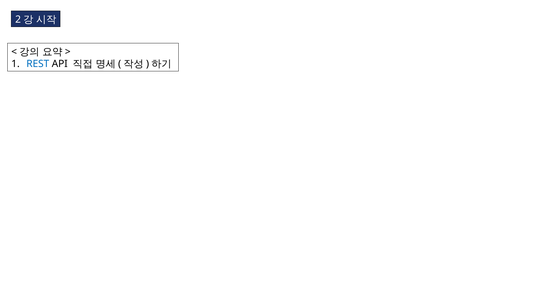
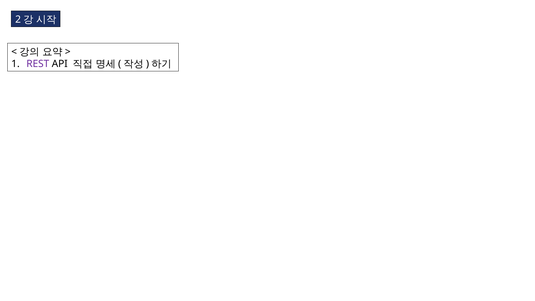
REST colour: blue -> purple
